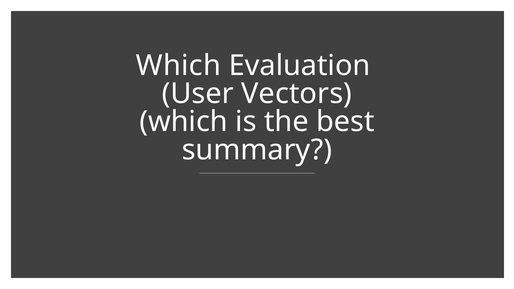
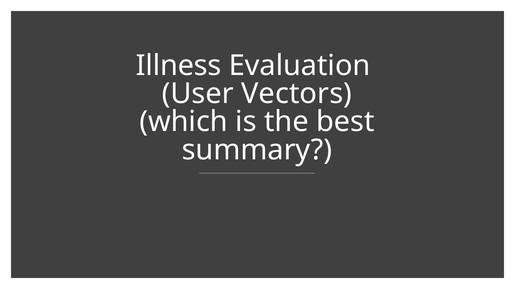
Which at (178, 66): Which -> Illness
